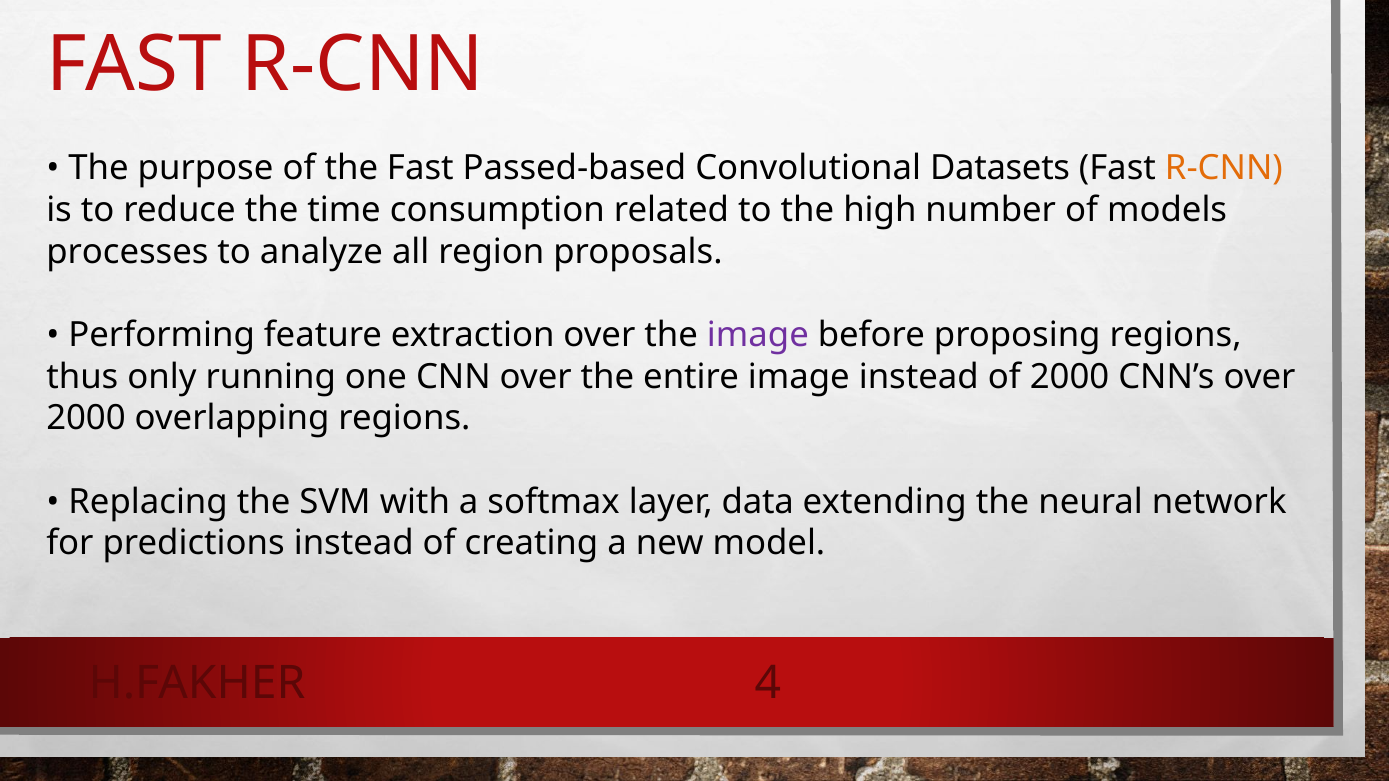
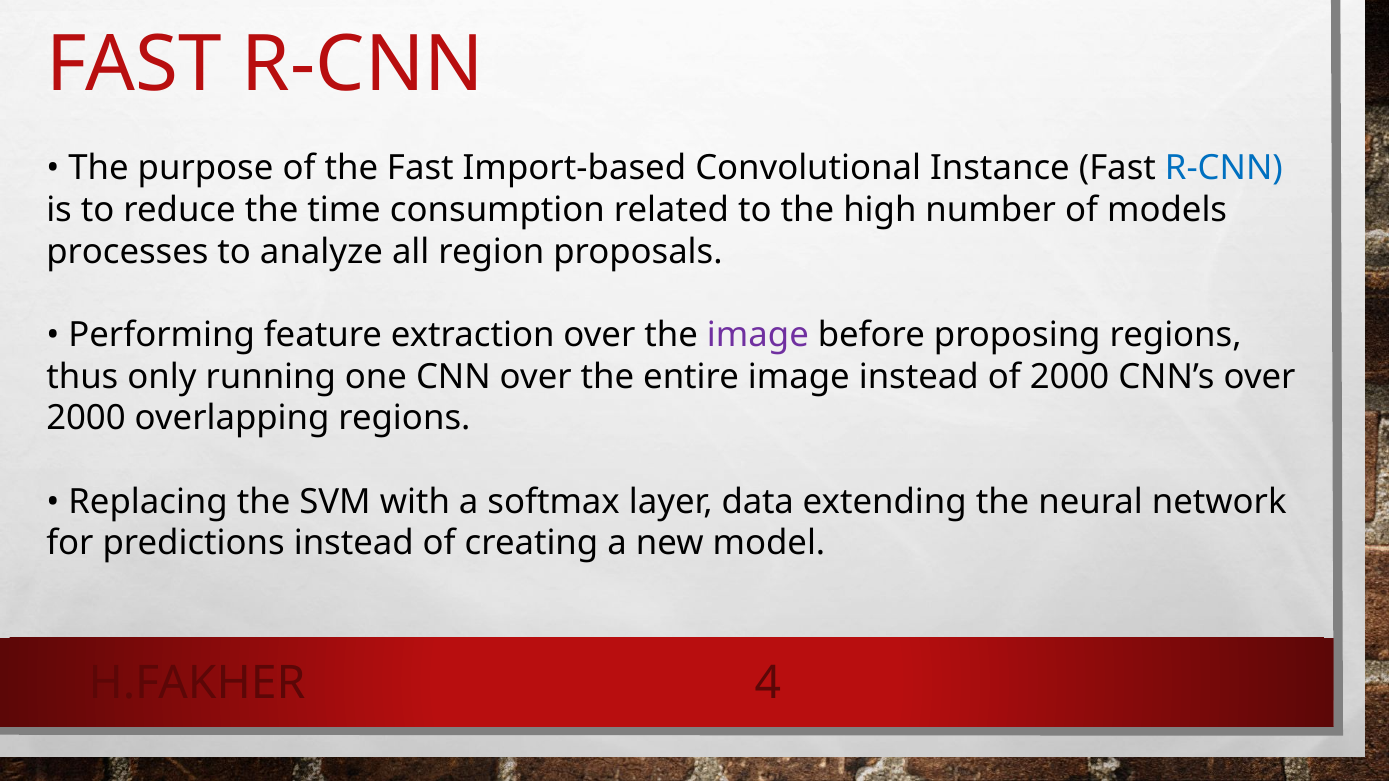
Passed-based: Passed-based -> Import-based
Datasets: Datasets -> Instance
R-CNN at (1224, 168) colour: orange -> blue
